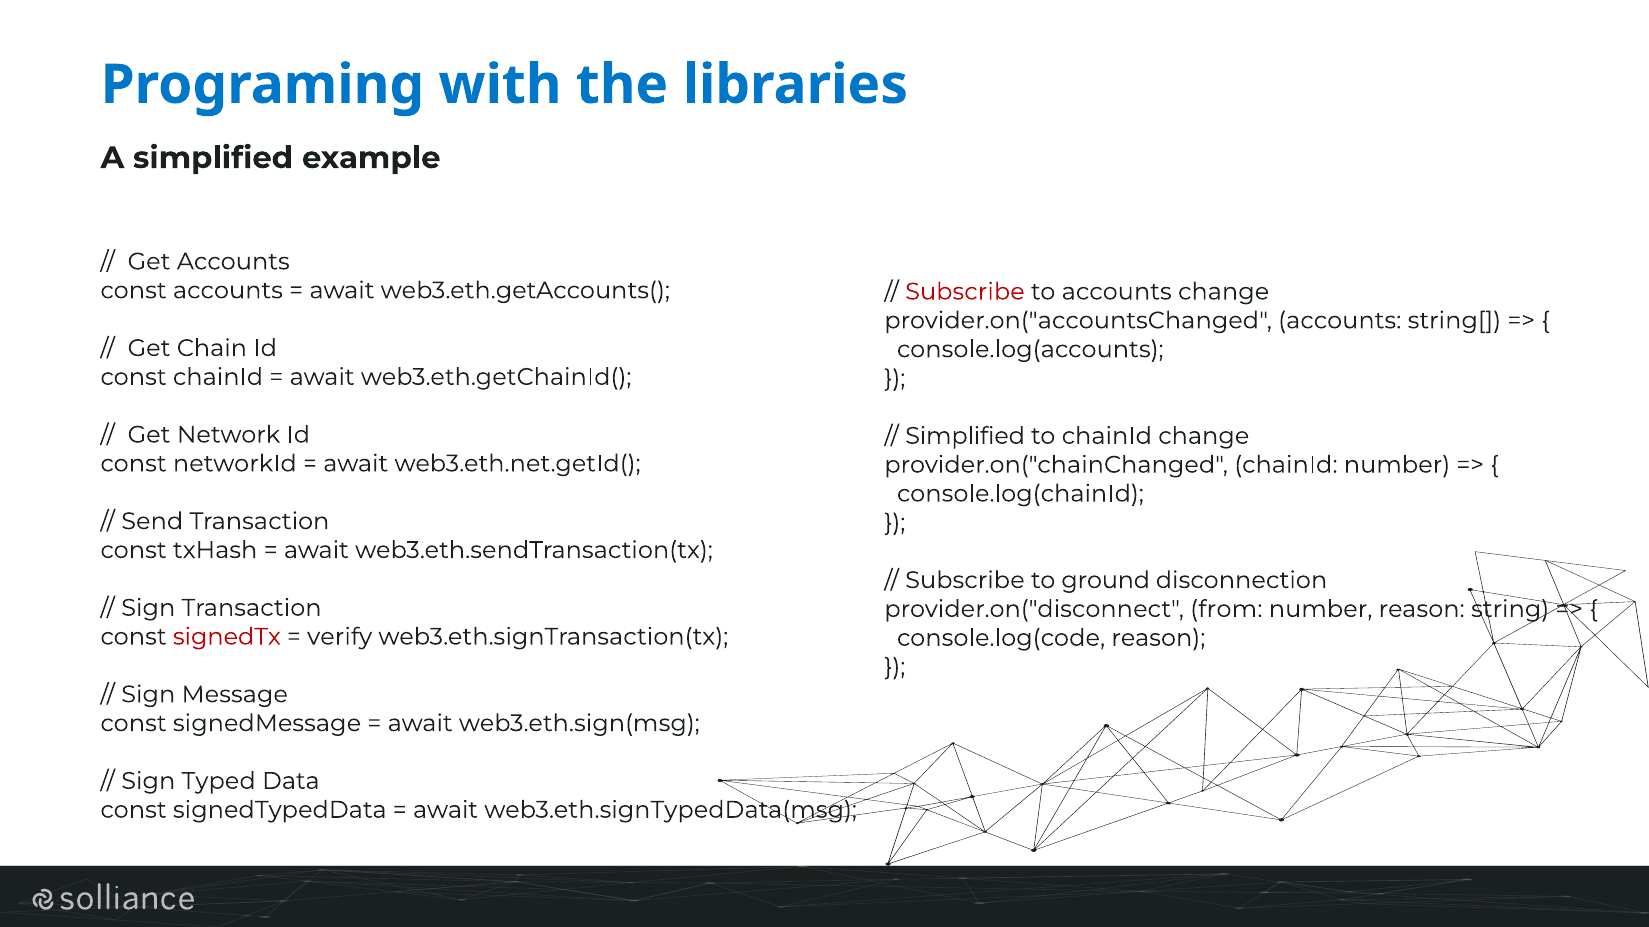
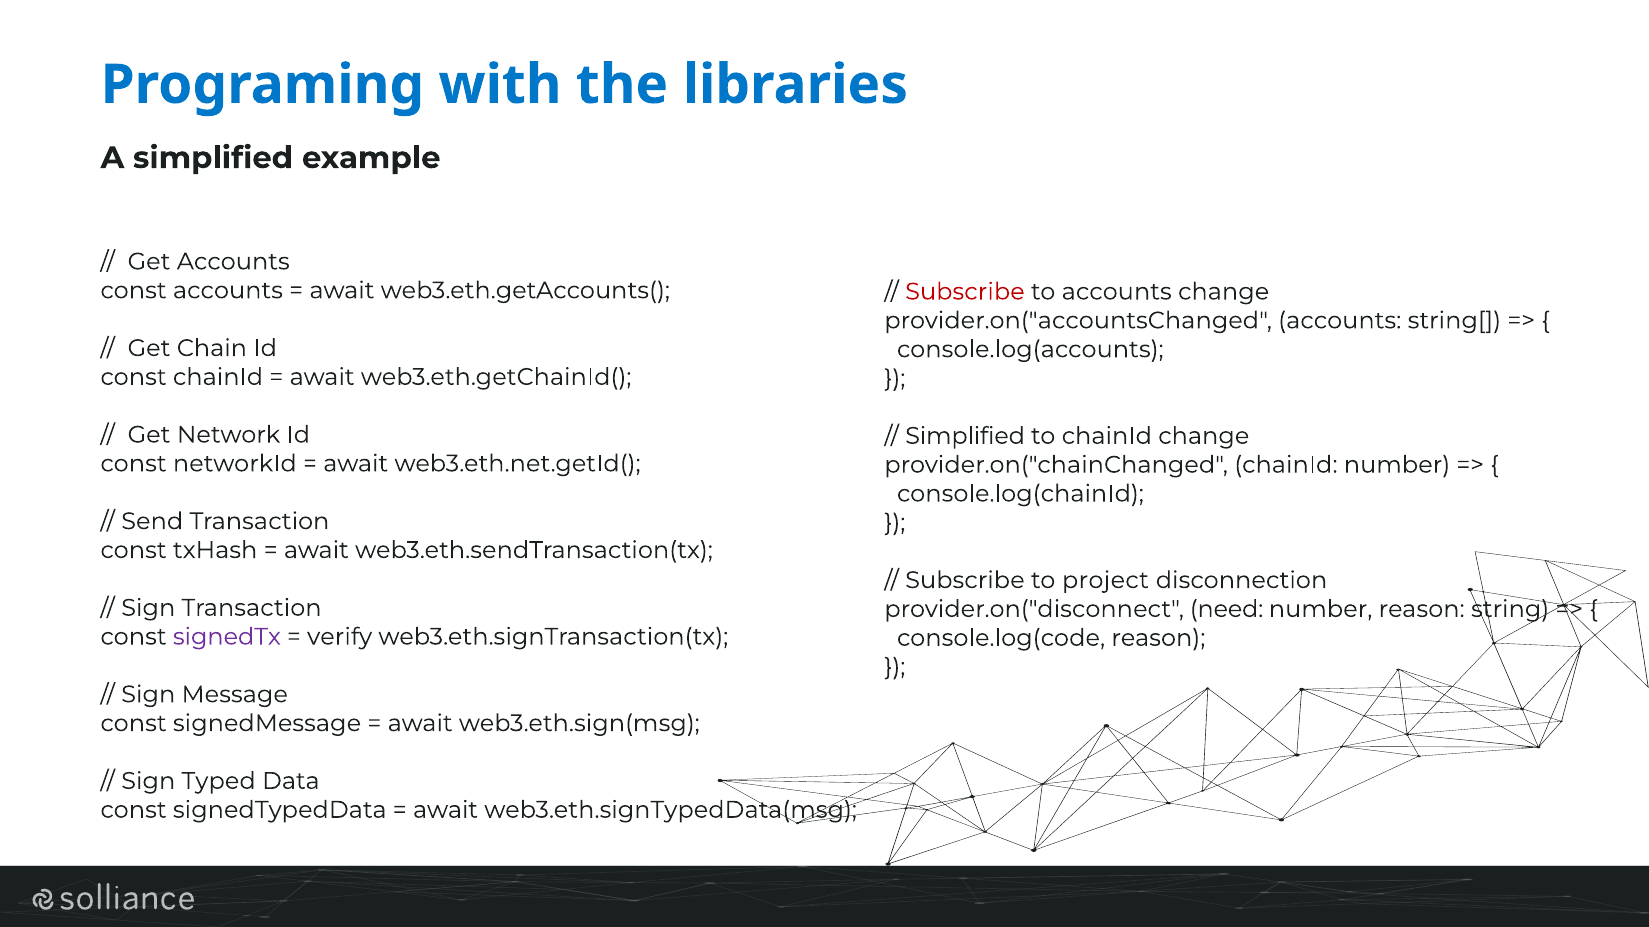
ground: ground -> project
from: from -> need
signedTx colour: red -> purple
